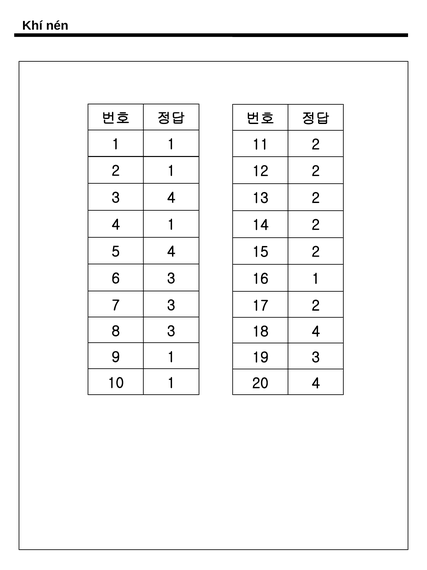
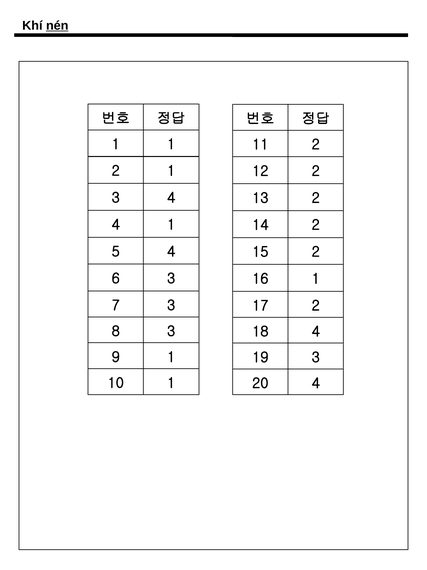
nén underline: none -> present
